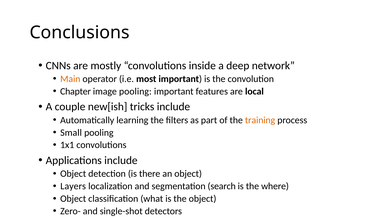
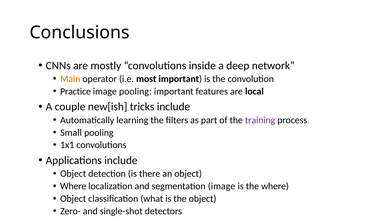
Chapter: Chapter -> Practice
training colour: orange -> purple
Layers at (73, 186): Layers -> Where
segmentation search: search -> image
